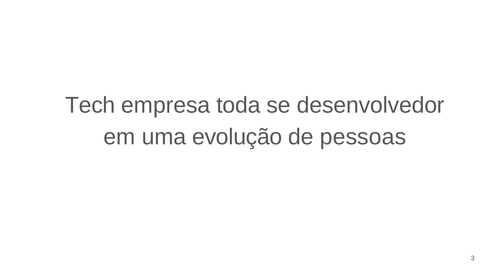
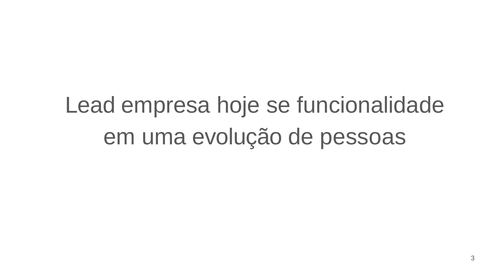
Tech: Tech -> Lead
toda: toda -> hoje
desenvolvedor: desenvolvedor -> funcionalidade
